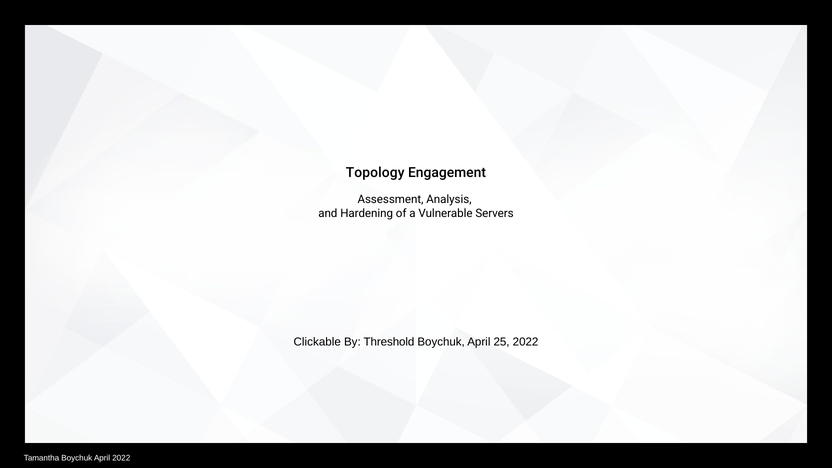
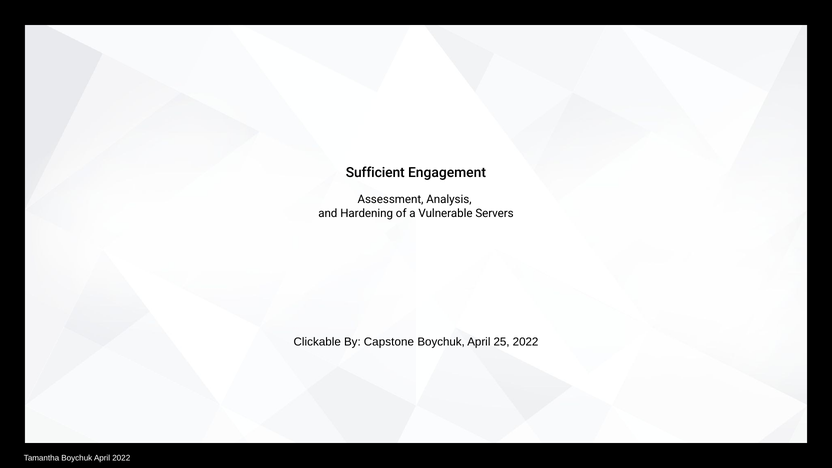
Topology: Topology -> Sufficient
Threshold: Threshold -> Capstone
